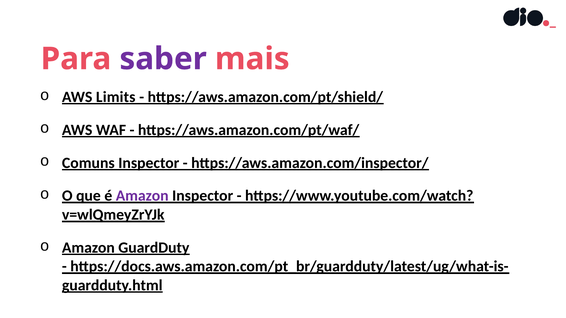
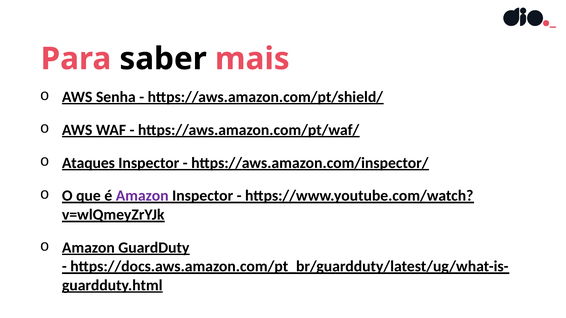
saber colour: purple -> black
Limits: Limits -> Senha
Comuns: Comuns -> Ataques
